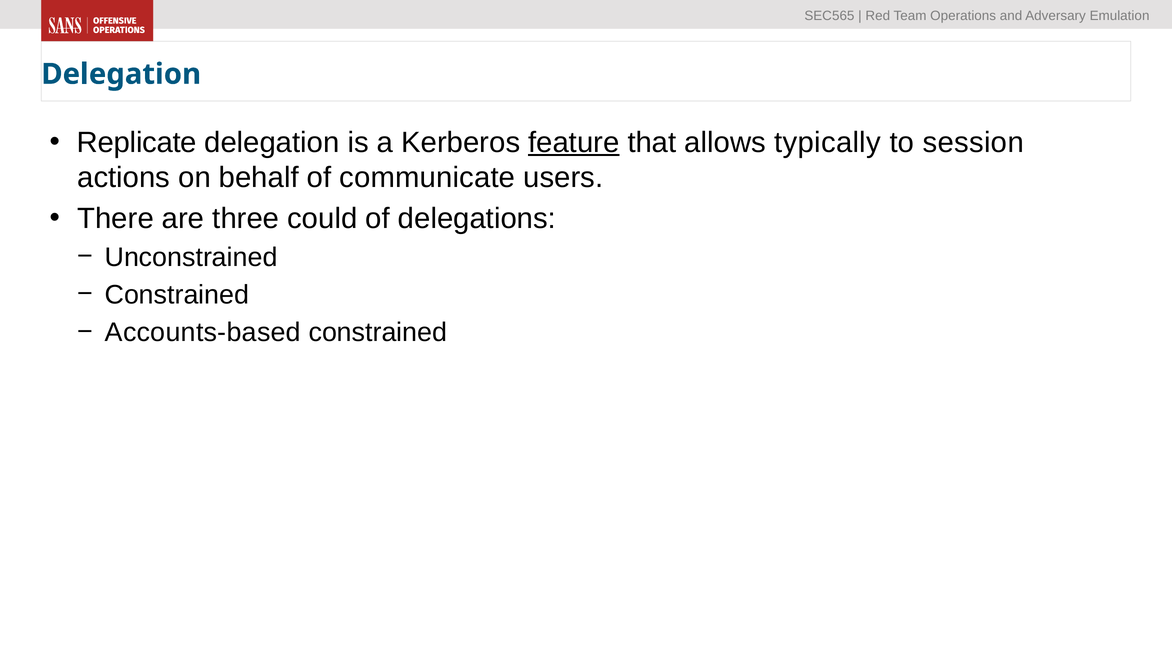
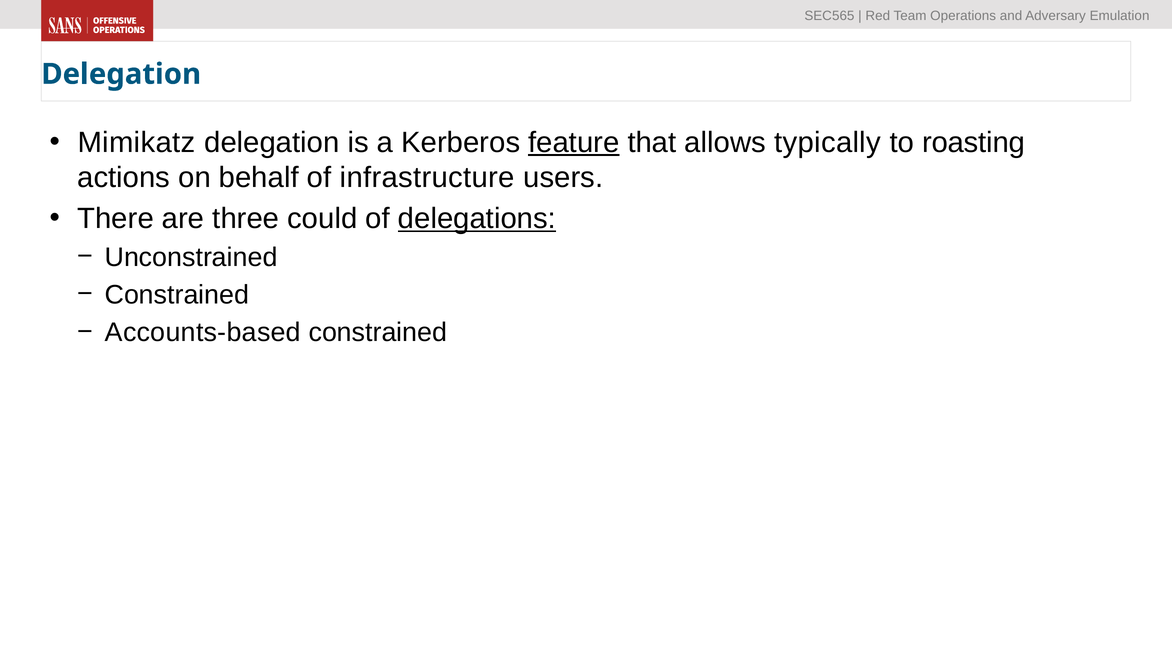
Replicate: Replicate -> Mimikatz
session: session -> roasting
communicate: communicate -> infrastructure
delegations underline: none -> present
